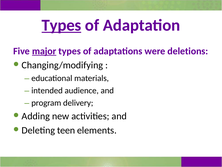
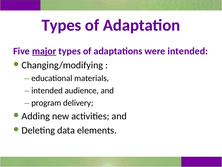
Types at (61, 25) underline: present -> none
were deletions: deletions -> intended
teen: teen -> data
